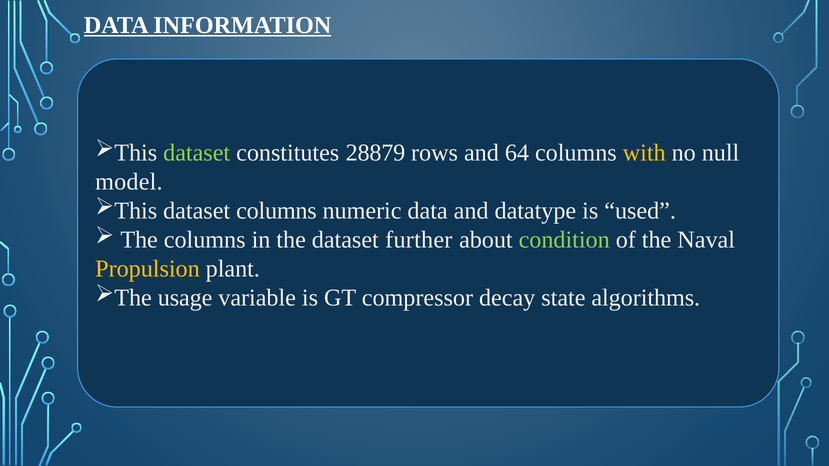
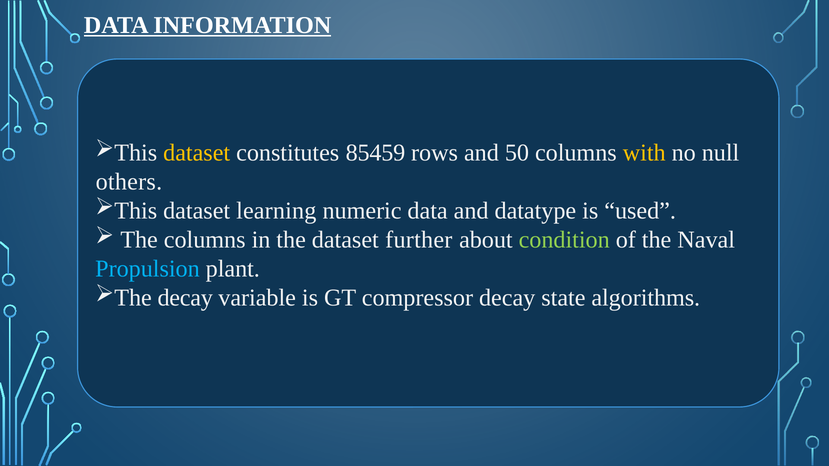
dataset at (197, 153) colour: light green -> yellow
28879: 28879 -> 85459
64: 64 -> 50
model: model -> others
dataset columns: columns -> learning
Propulsion colour: yellow -> light blue
usage at (185, 298): usage -> decay
